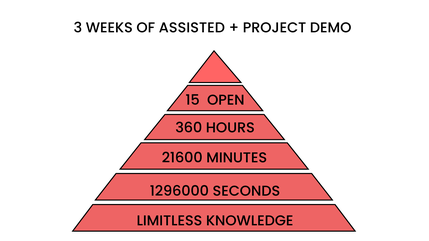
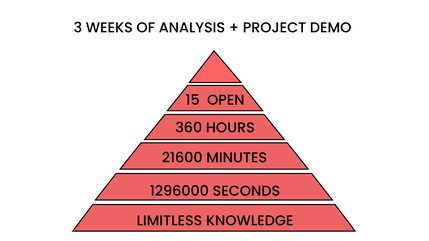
ASSISTED: ASSISTED -> ANALYSIS
